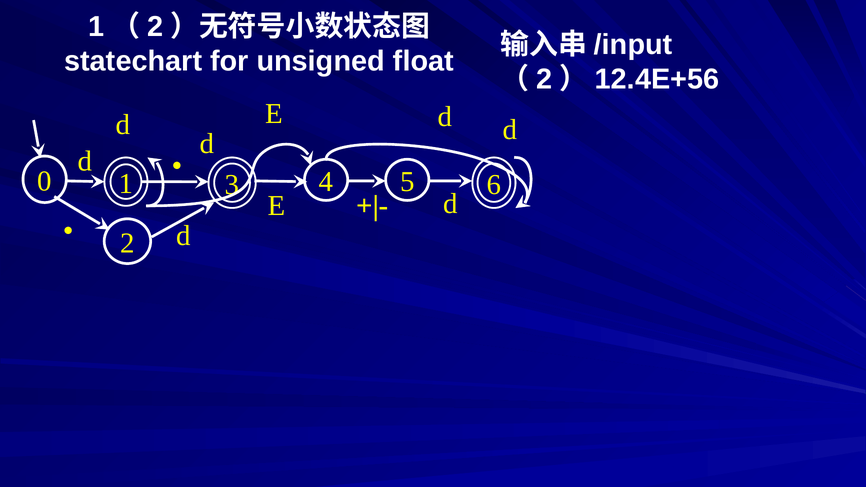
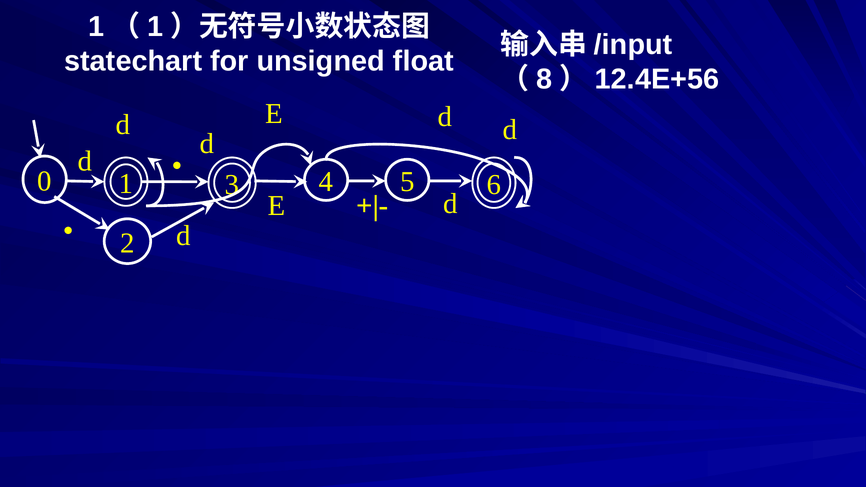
2 at (155, 27): 2 -> 1
2 at (544, 79): 2 -> 8
